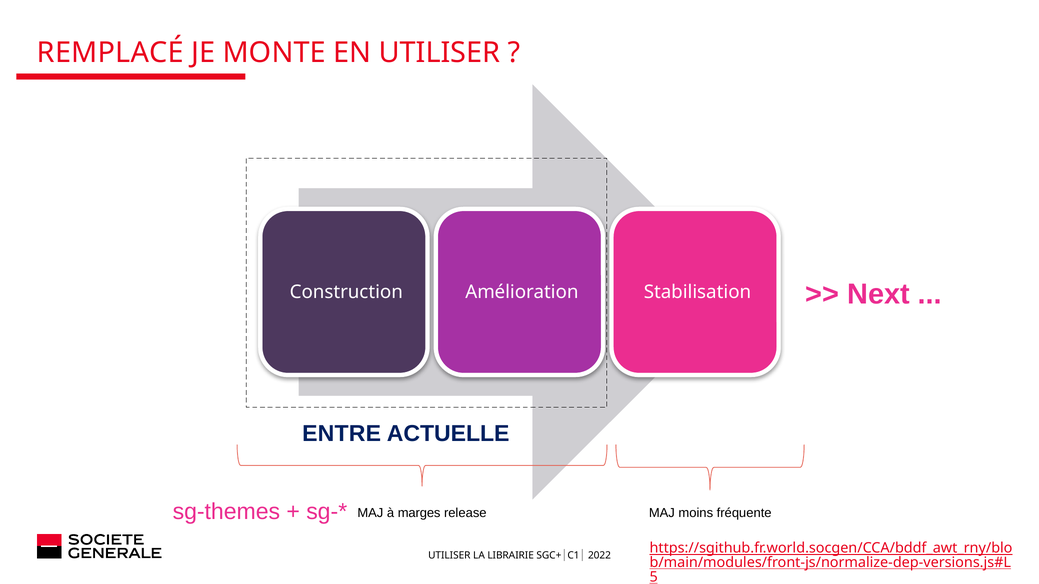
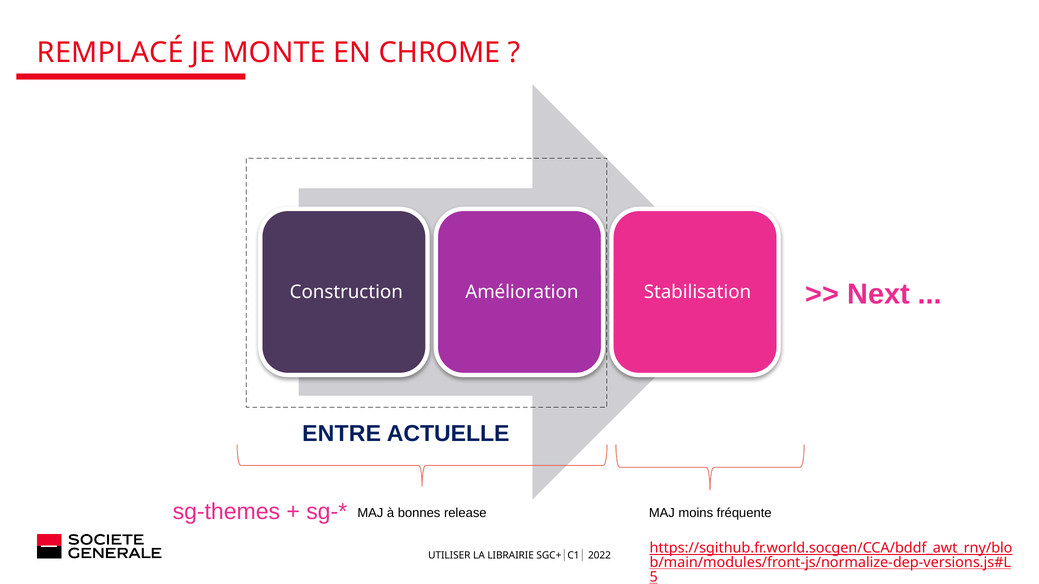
EN UTILISER: UTILISER -> CHROME
marges: marges -> bonnes
